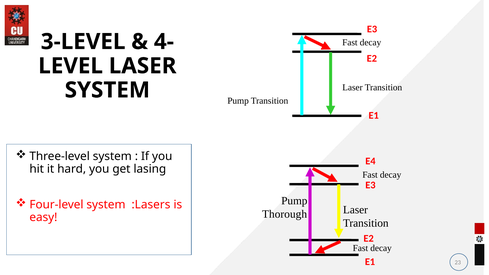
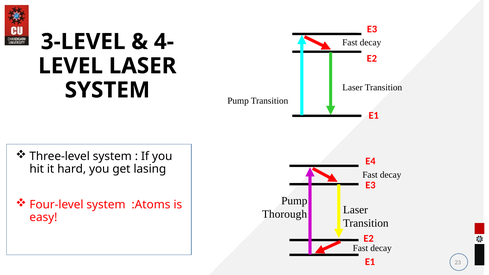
:Lasers: :Lasers -> :Atoms
